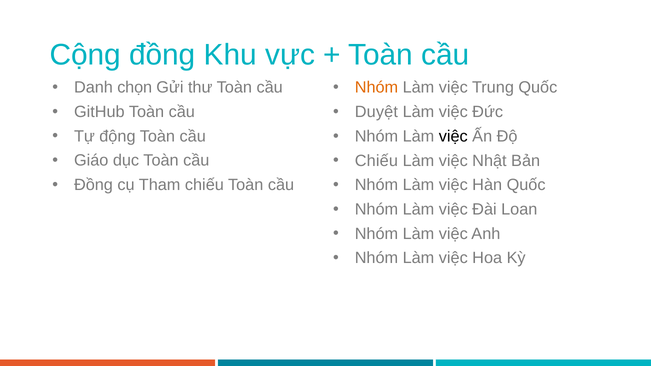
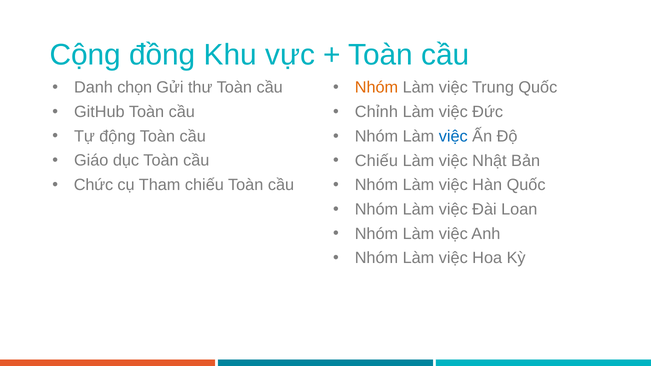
Duyệt: Duyệt -> Chỉnh
việc at (453, 136) colour: black -> blue
Đồng at (93, 185): Đồng -> Chức
